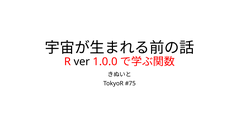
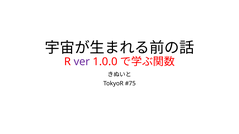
ver colour: black -> purple
